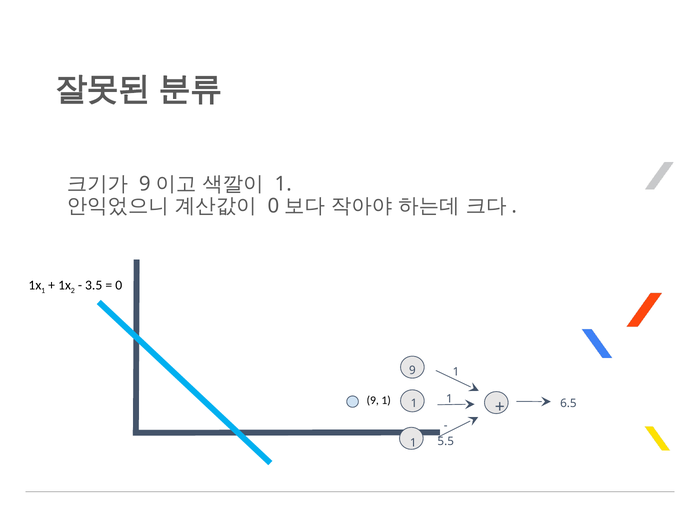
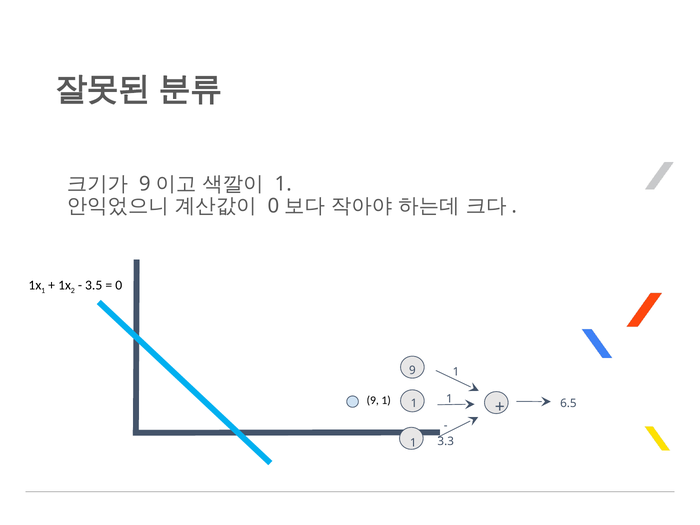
5.5: 5.5 -> 3.3
